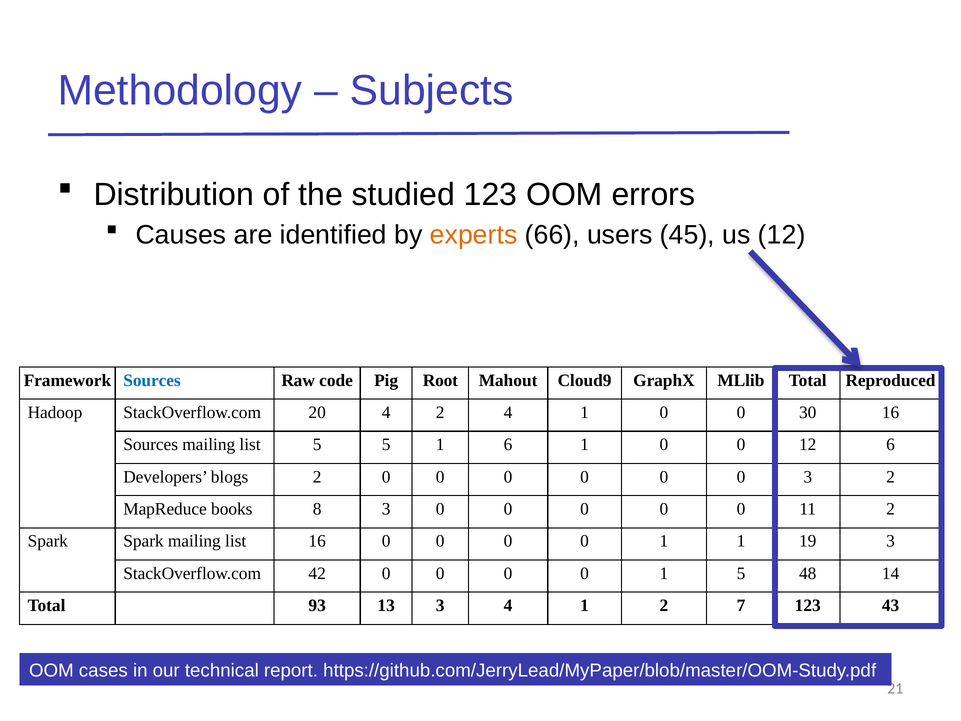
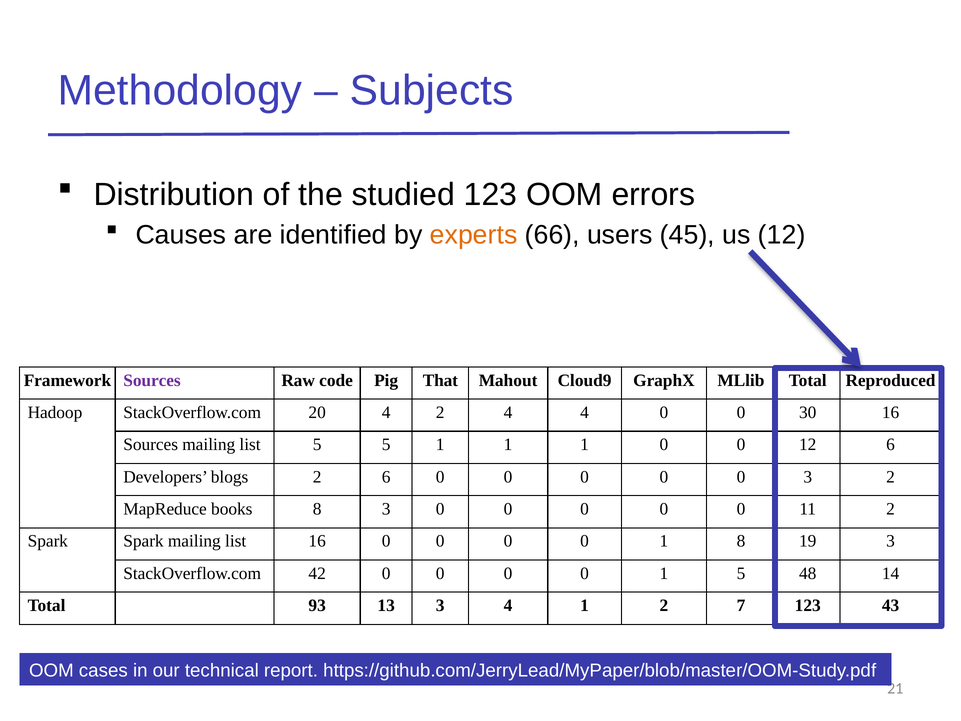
Sources at (152, 380) colour: blue -> purple
Root: Root -> That
2 4 1: 1 -> 4
5 1 6: 6 -> 1
2 0: 0 -> 6
1 1: 1 -> 8
